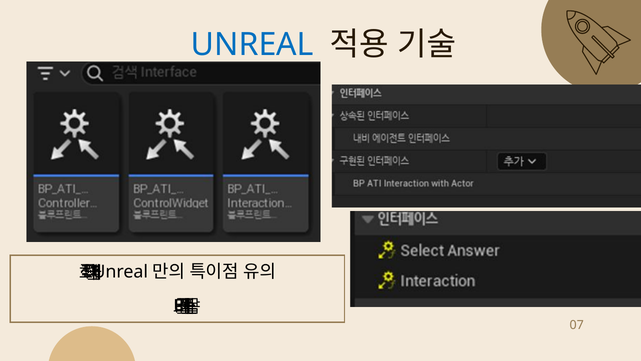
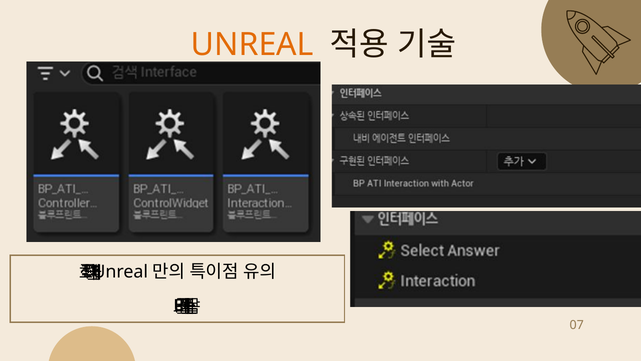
UNREAL at (252, 45) colour: blue -> orange
